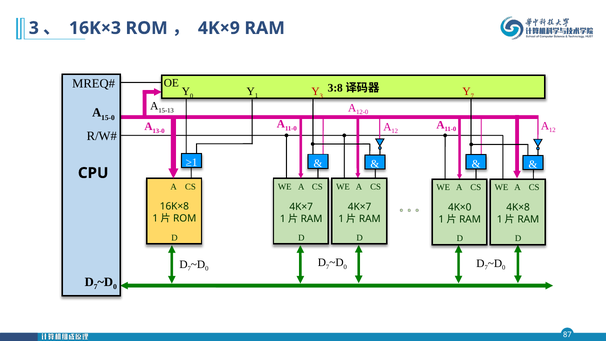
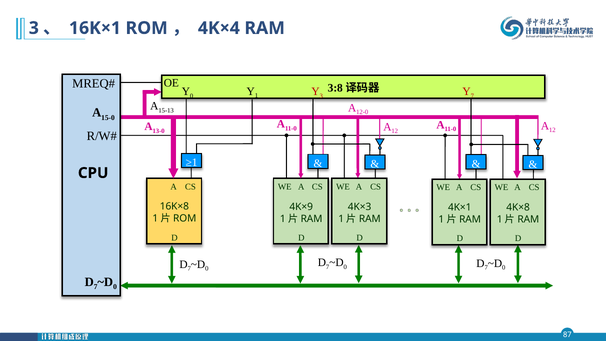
16K×3: 16K×3 -> 16K×1
4K×9: 4K×9 -> 4K×4
4K×7 at (360, 207): 4K×7 -> 4K×3
4K×7 at (301, 207): 4K×7 -> 4K×9
4K×0: 4K×0 -> 4K×1
